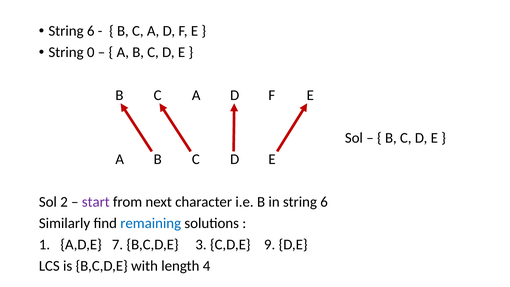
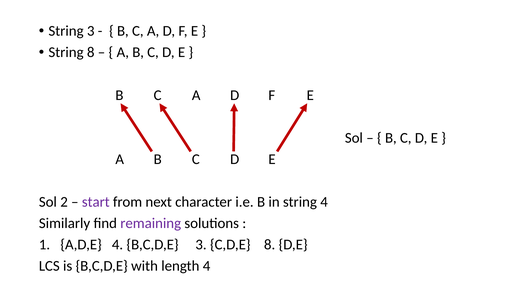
6 at (91, 31): 6 -> 3
String 0: 0 -> 8
in string 6: 6 -> 4
remaining colour: blue -> purple
A,D,E 7: 7 -> 4
C,D,E 9: 9 -> 8
